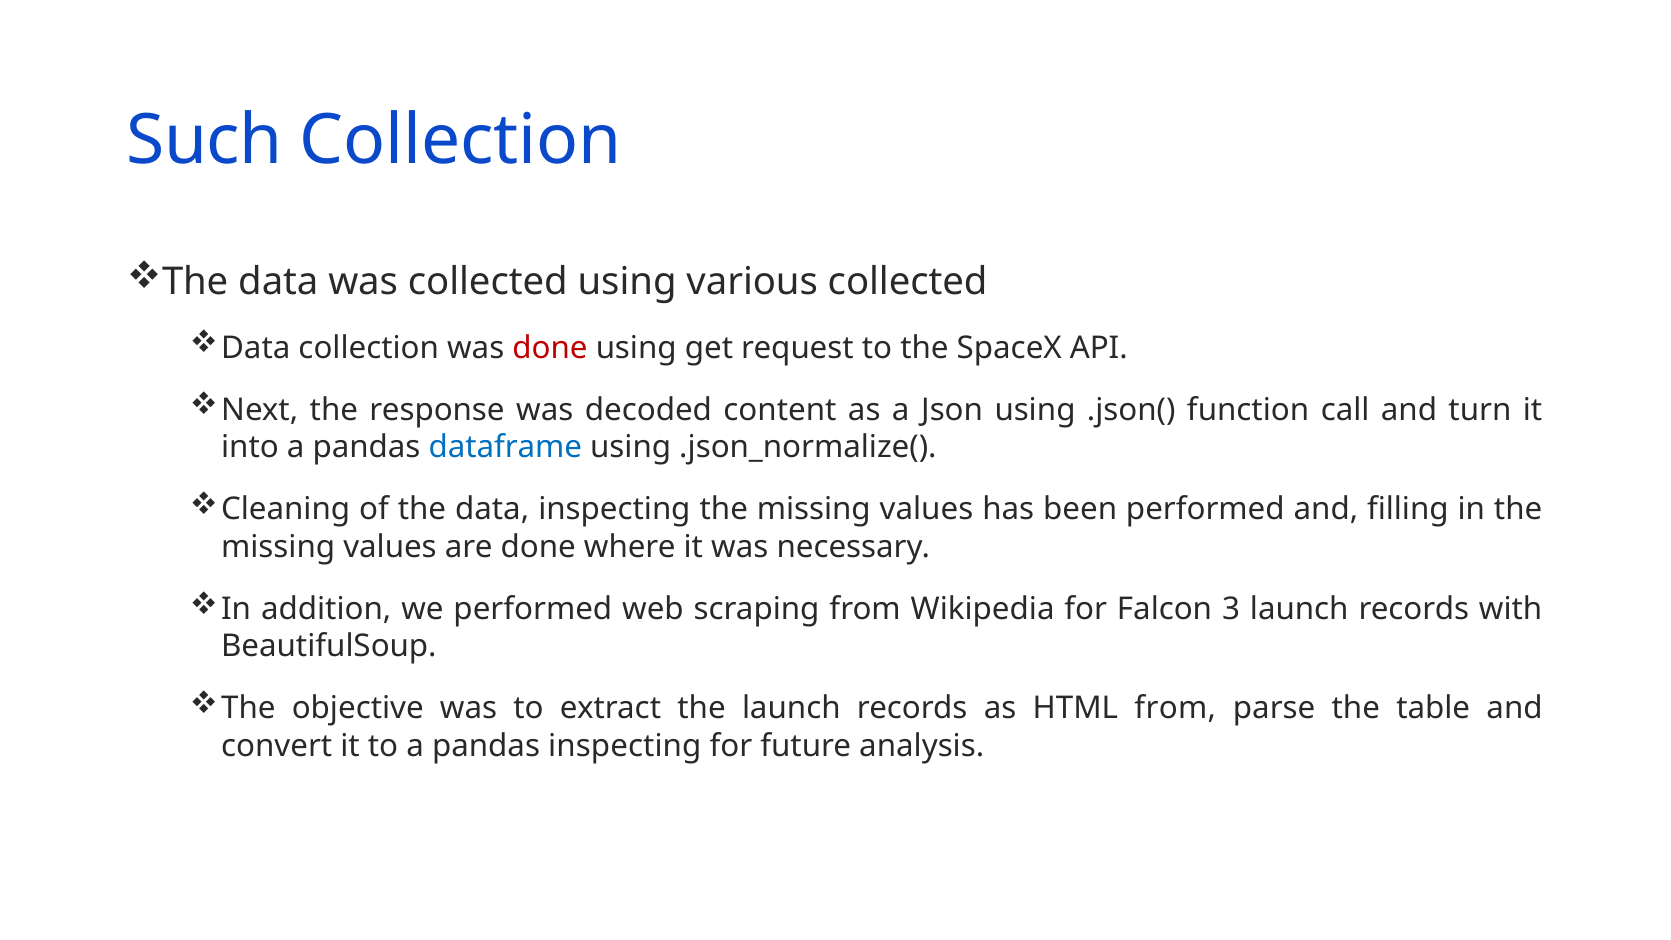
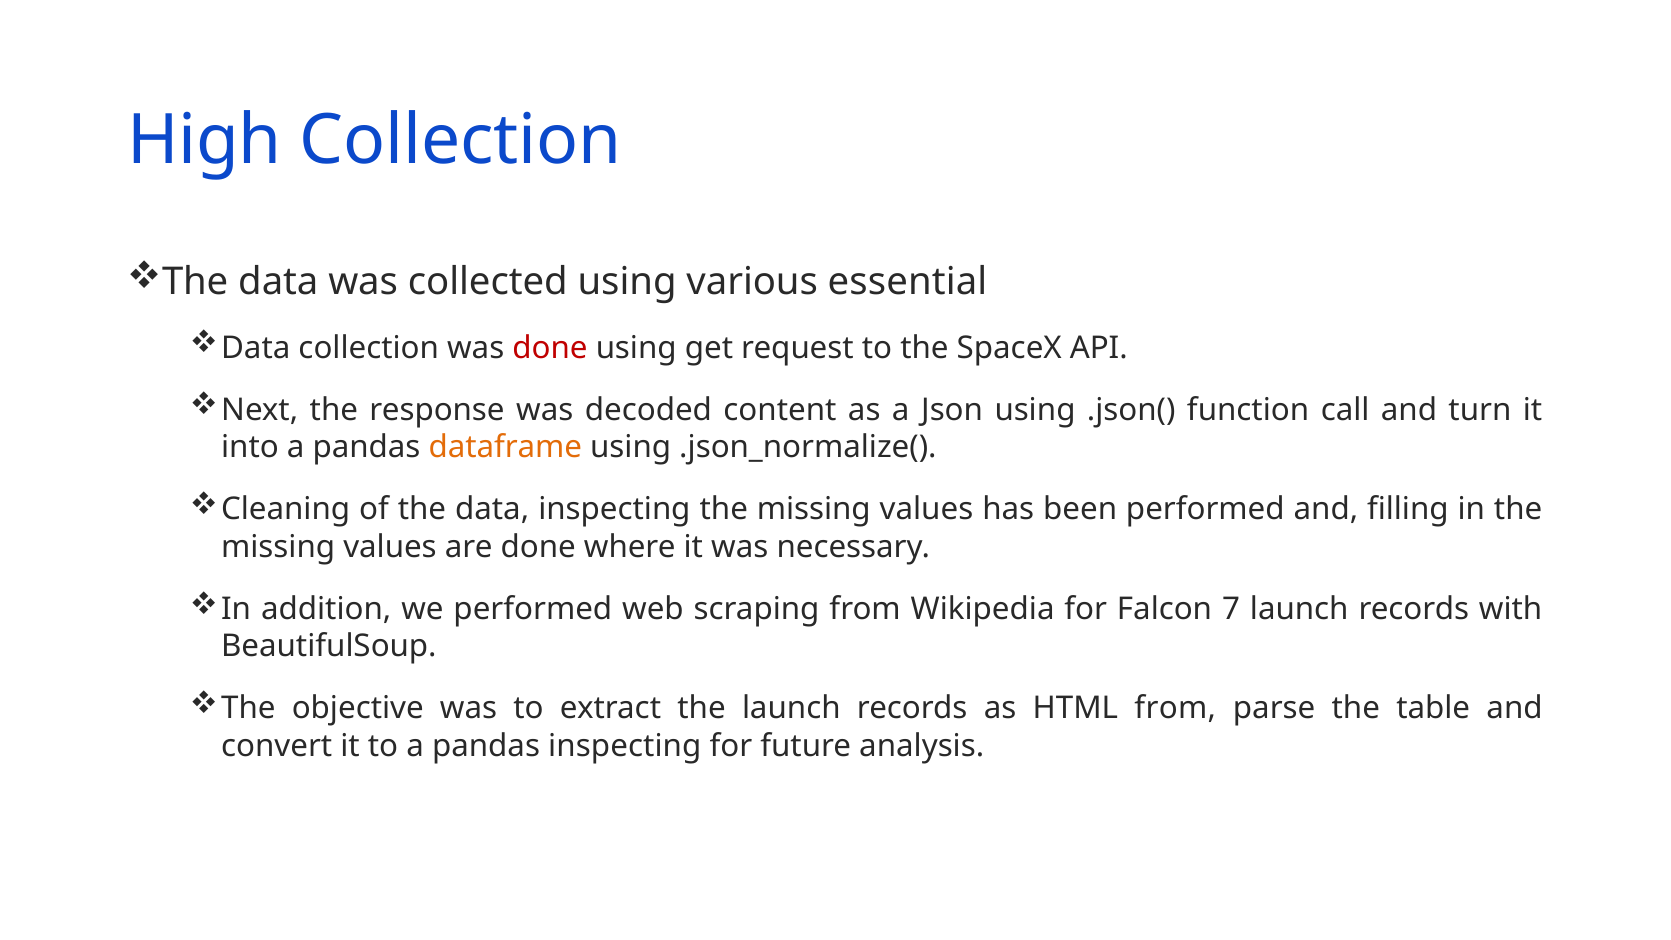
Such: Such -> High
various collected: collected -> essential
dataframe colour: blue -> orange
3: 3 -> 7
